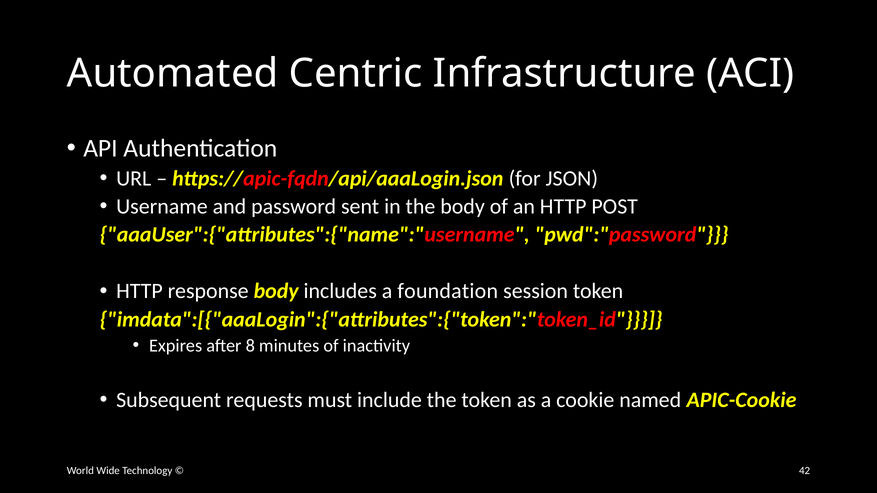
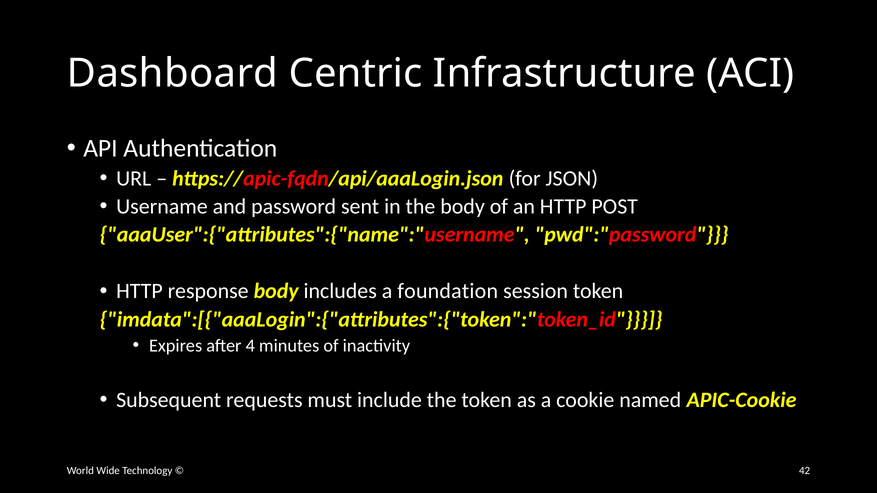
Automated: Automated -> Dashboard
8: 8 -> 4
